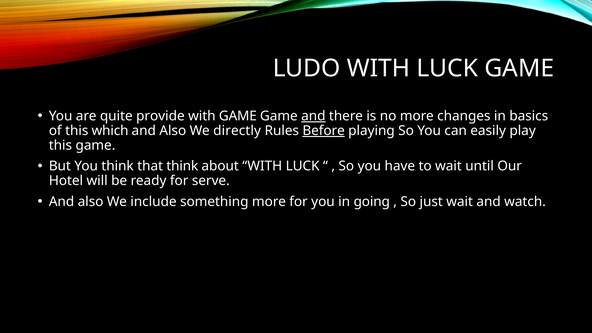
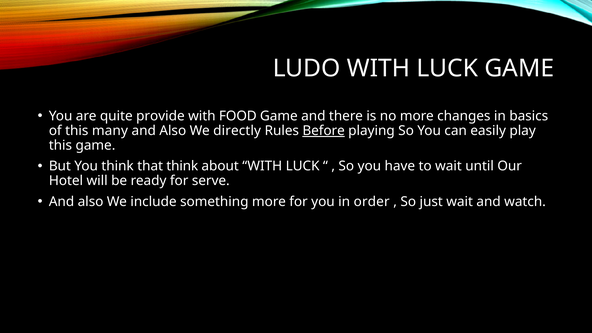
with GAME: GAME -> FOOD
and at (313, 116) underline: present -> none
which: which -> many
going: going -> order
